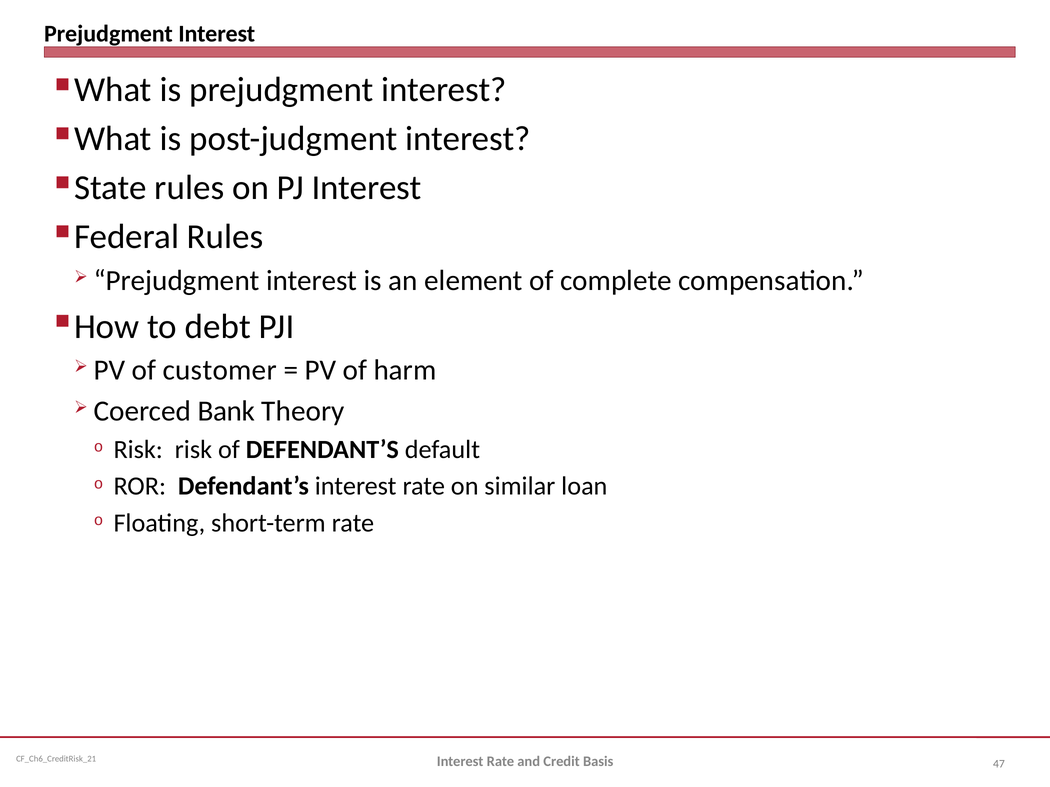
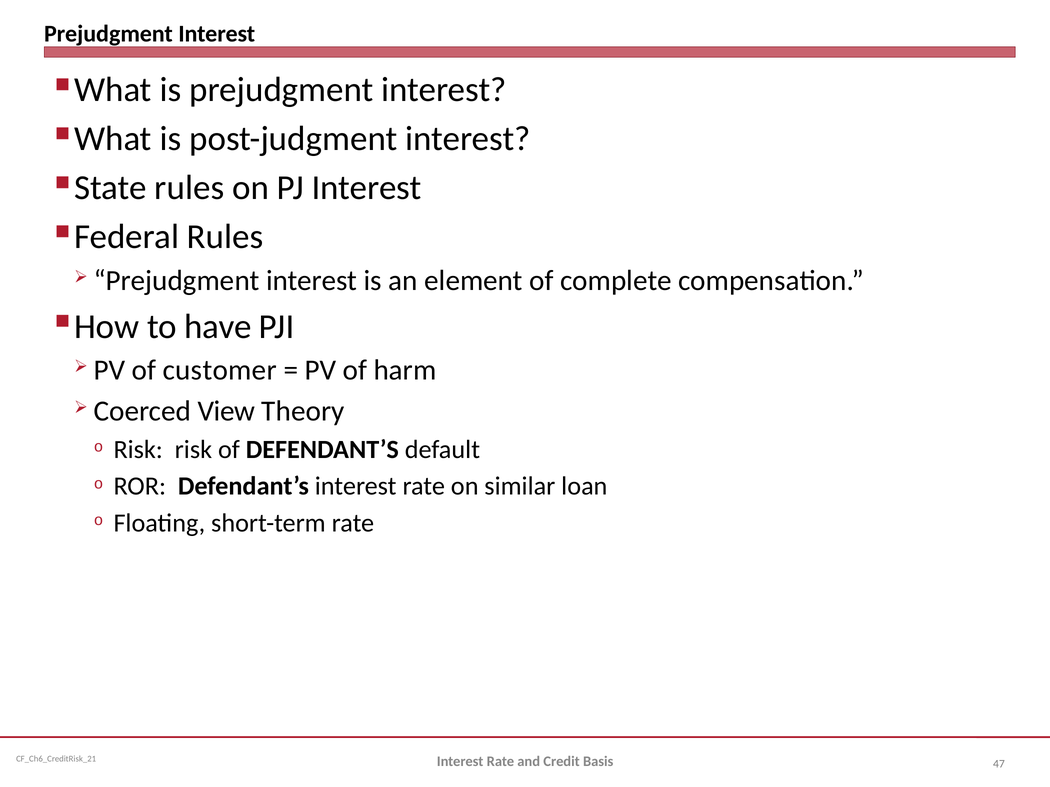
debt: debt -> have
Bank: Bank -> View
